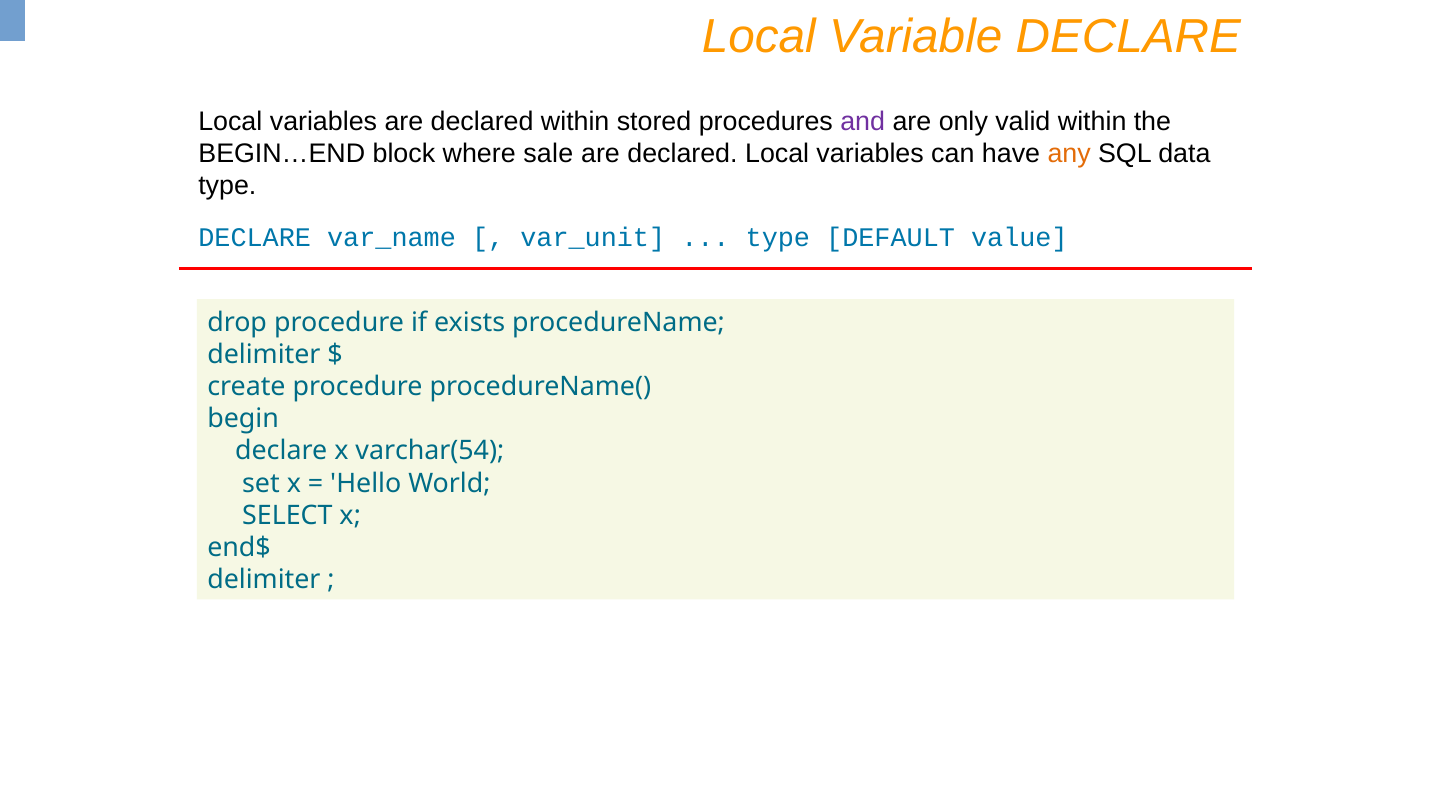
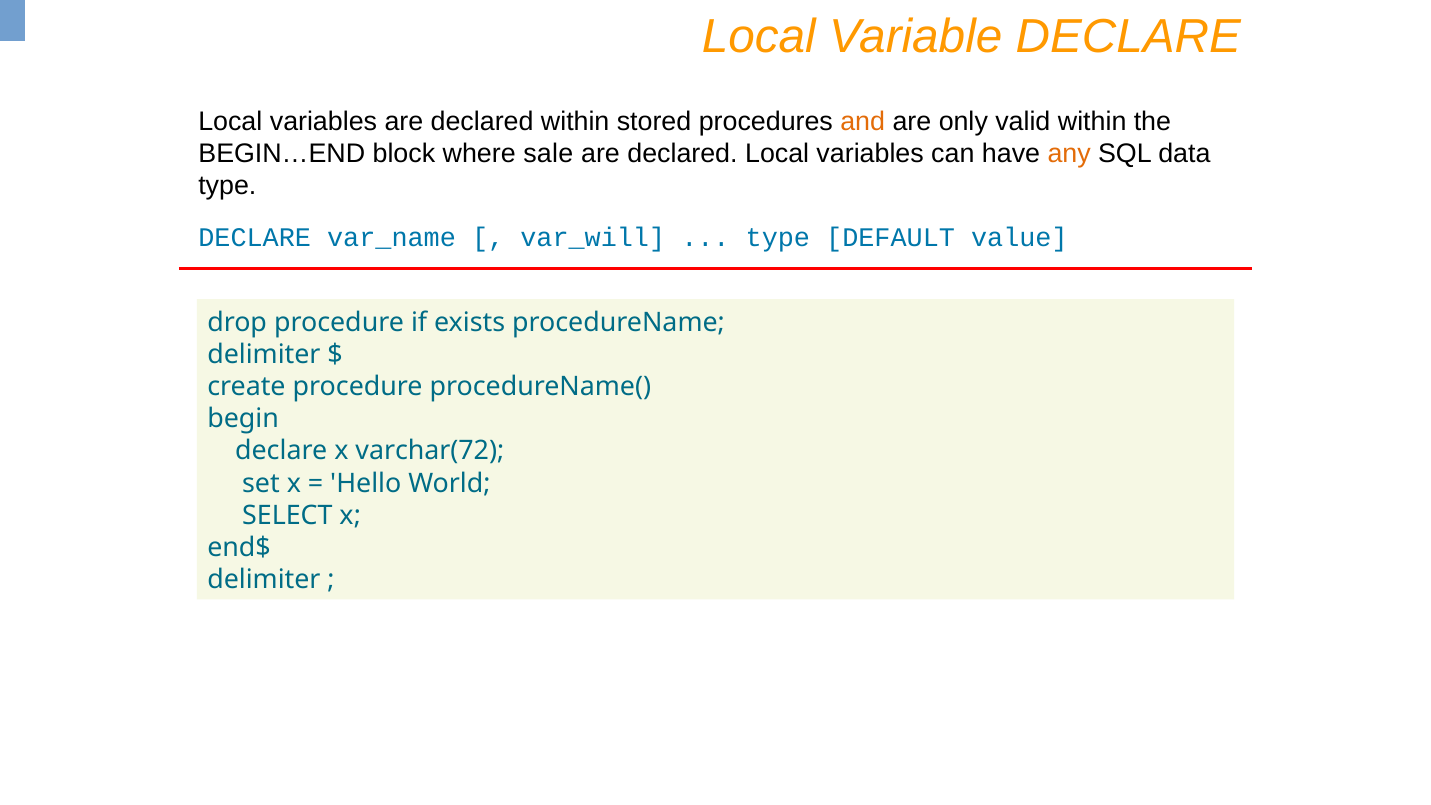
and colour: purple -> orange
var_unit: var_unit -> var_will
varchar(54: varchar(54 -> varchar(72
